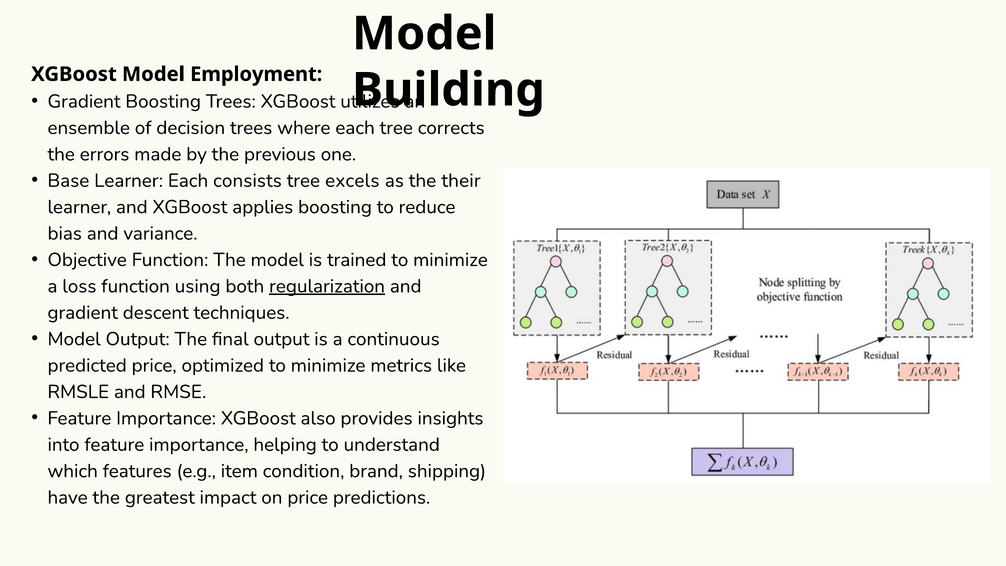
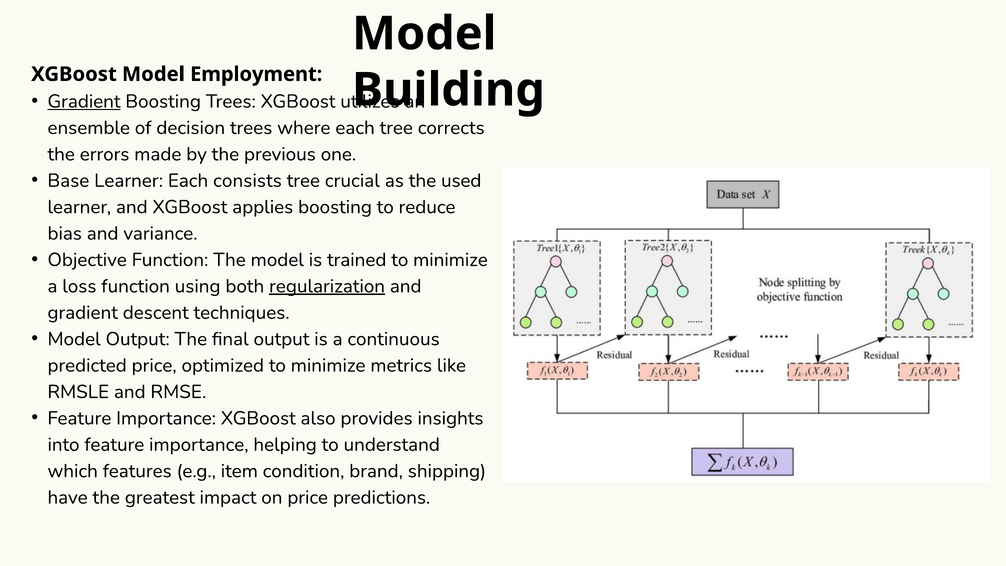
Gradient at (84, 101) underline: none -> present
excels: excels -> crucial
their: their -> used
